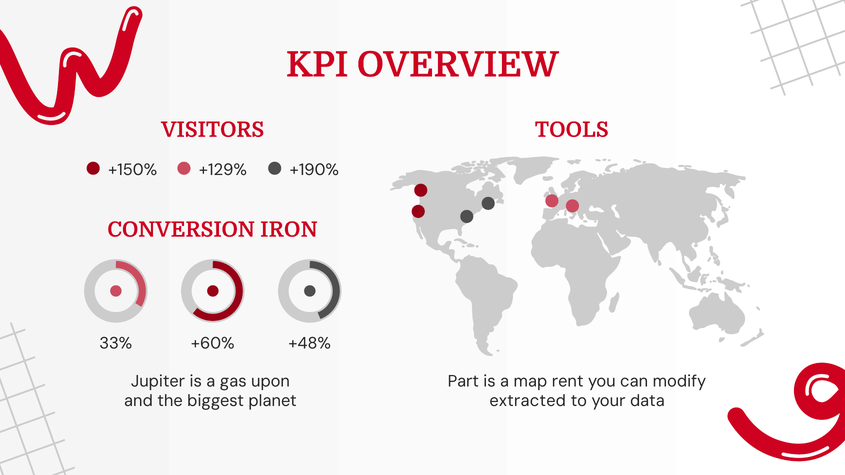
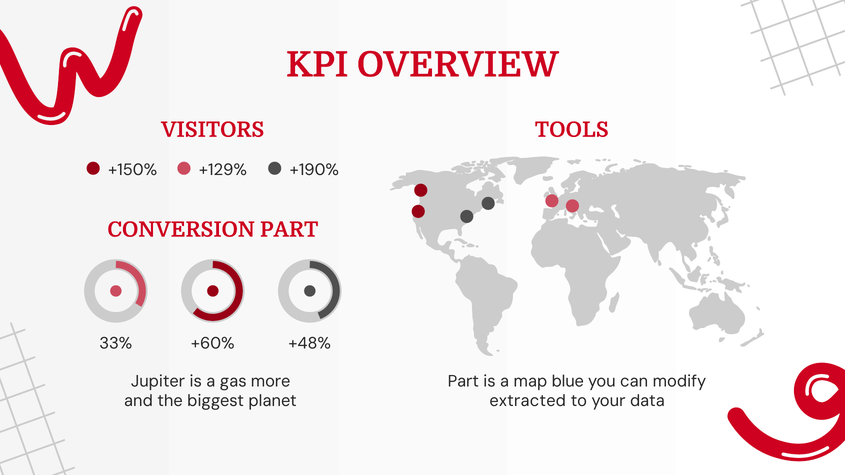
CONVERSION IRON: IRON -> PART
upon: upon -> more
rent: rent -> blue
